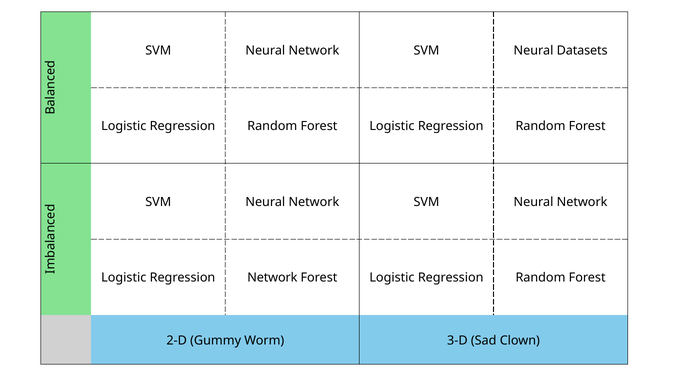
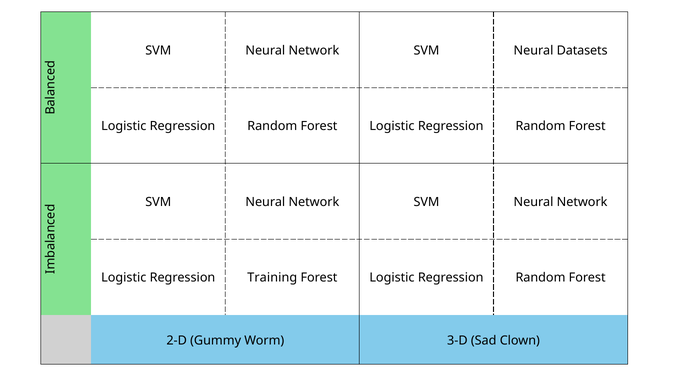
Regression Network: Network -> Training
